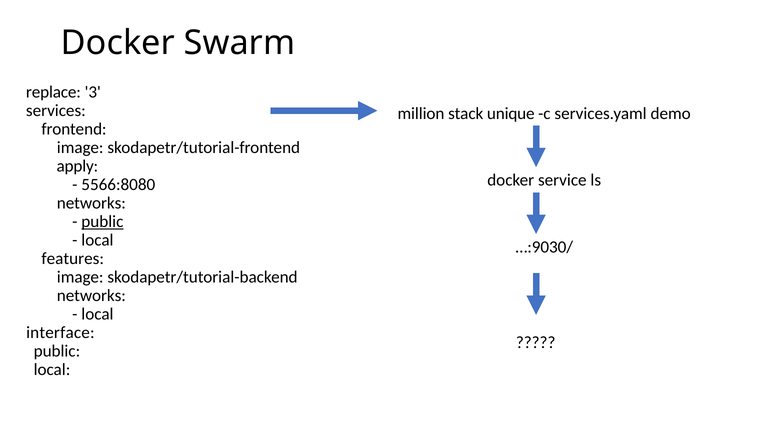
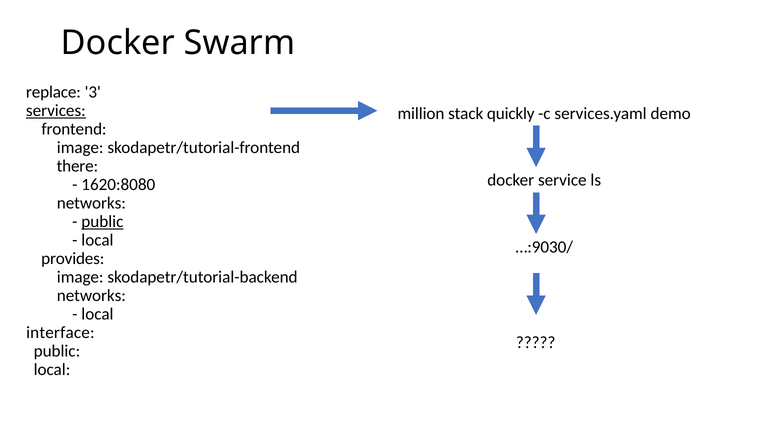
services underline: none -> present
unique: unique -> quickly
apply: apply -> there
5566:8080: 5566:8080 -> 1620:8080
features: features -> provides
